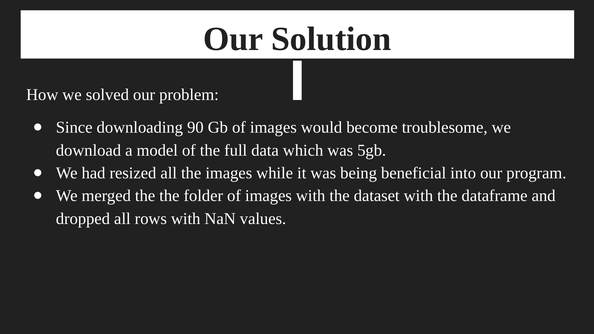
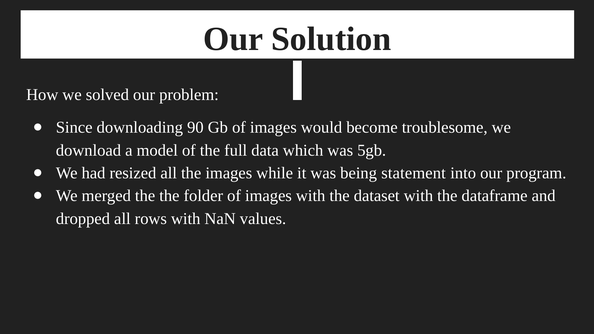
beneficial: beneficial -> statement
